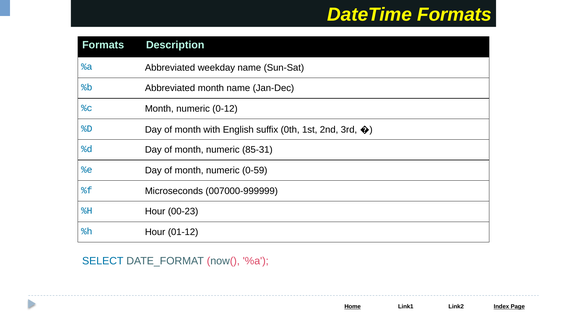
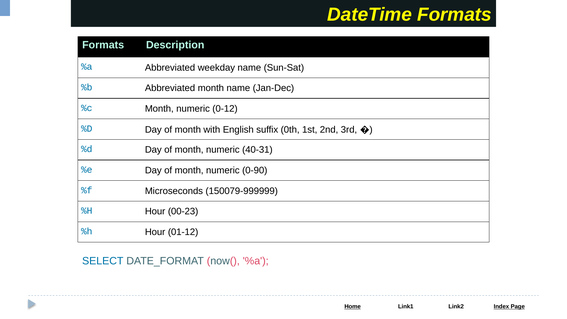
85-31: 85-31 -> 40-31
0-59: 0-59 -> 0-90
007000-999999: 007000-999999 -> 150079-999999
